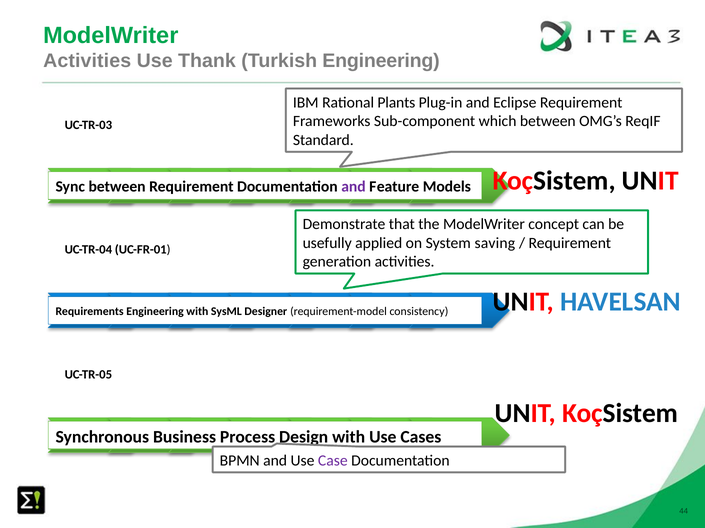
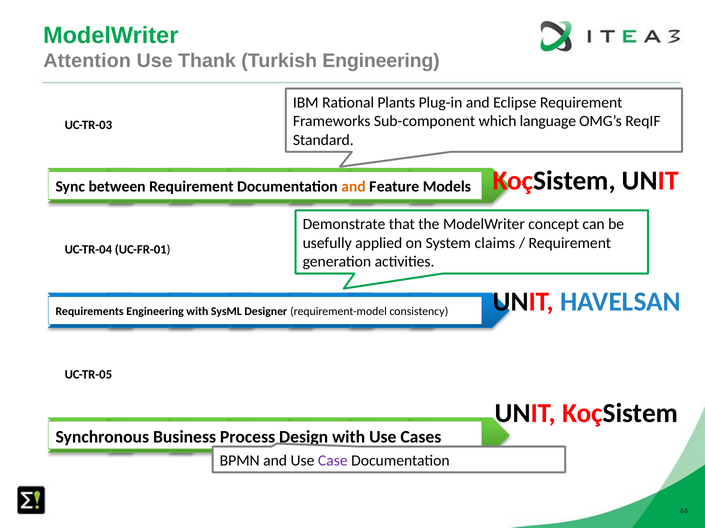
Activities at (87, 61): Activities -> Attention
which between: between -> language
and at (353, 187) colour: purple -> orange
saving: saving -> claims
